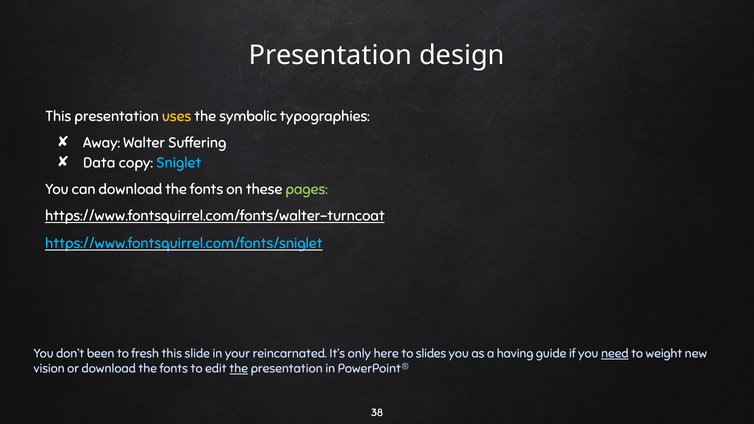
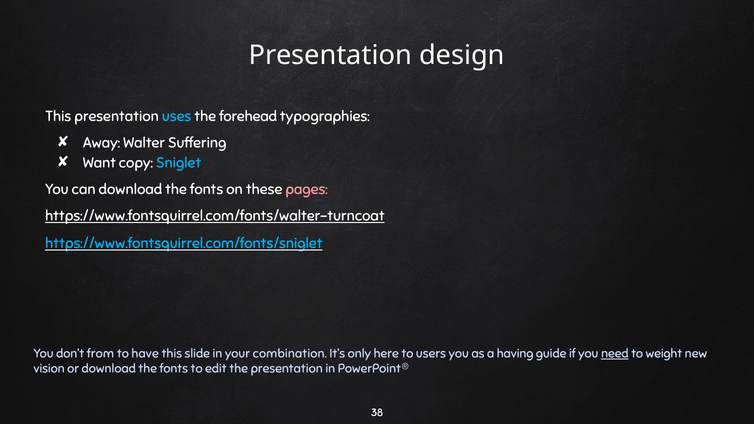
uses colour: yellow -> light blue
symbolic: symbolic -> forehead
Data: Data -> Want
pages colour: light green -> pink
been: been -> from
fresh: fresh -> have
reincarnated: reincarnated -> combination
slides: slides -> users
the at (239, 369) underline: present -> none
